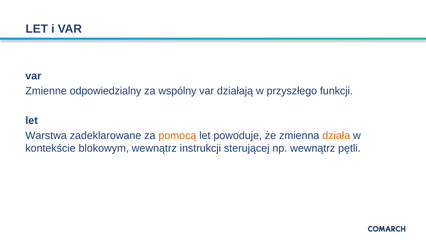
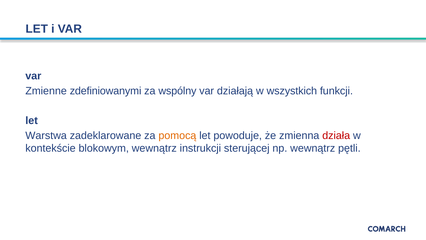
odpowiedzialny: odpowiedzialny -> zdefiniowanymi
przyszłego: przyszłego -> wszystkich
działa colour: orange -> red
